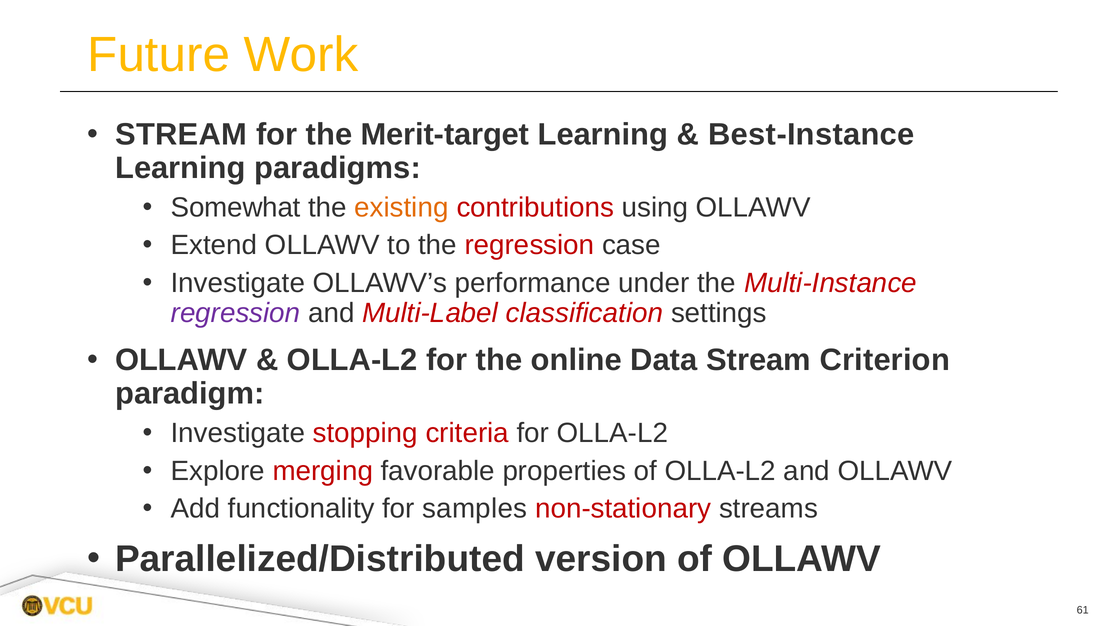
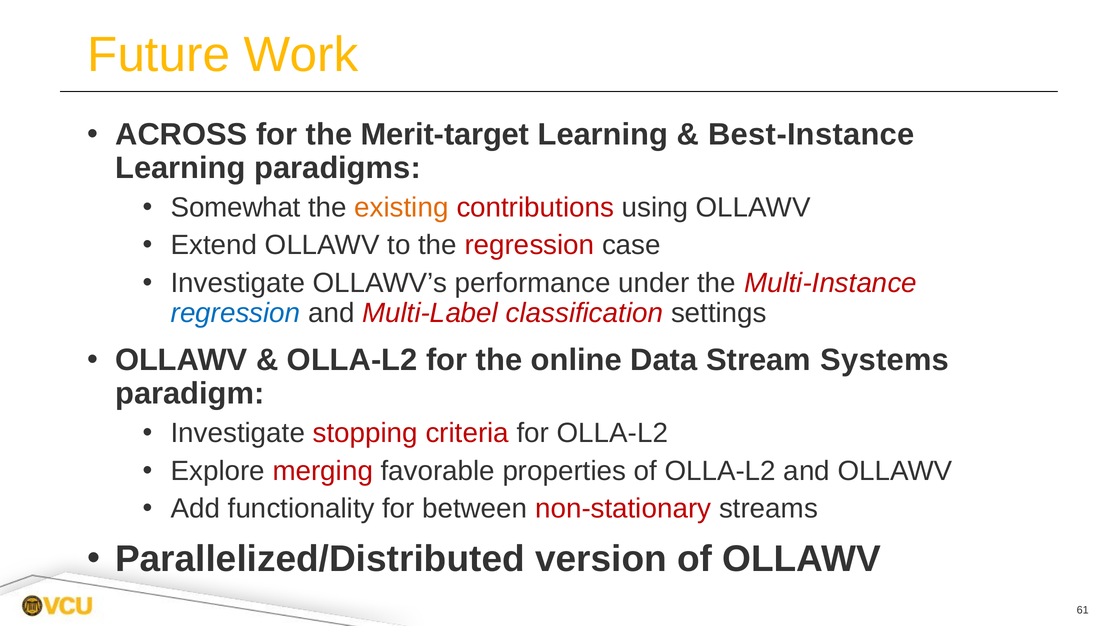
STREAM at (181, 135): STREAM -> ACROSS
regression at (236, 313) colour: purple -> blue
Criterion: Criterion -> Systems
samples: samples -> between
